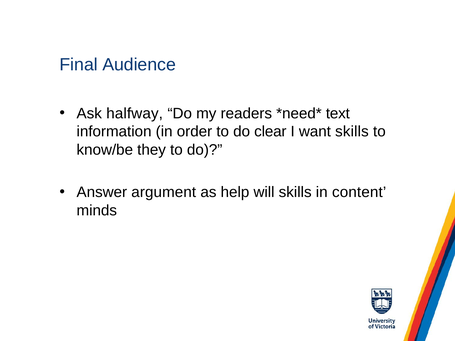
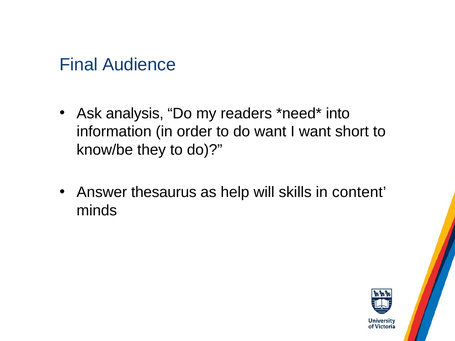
halfway: halfway -> analysis
text: text -> into
do clear: clear -> want
want skills: skills -> short
argument: argument -> thesaurus
